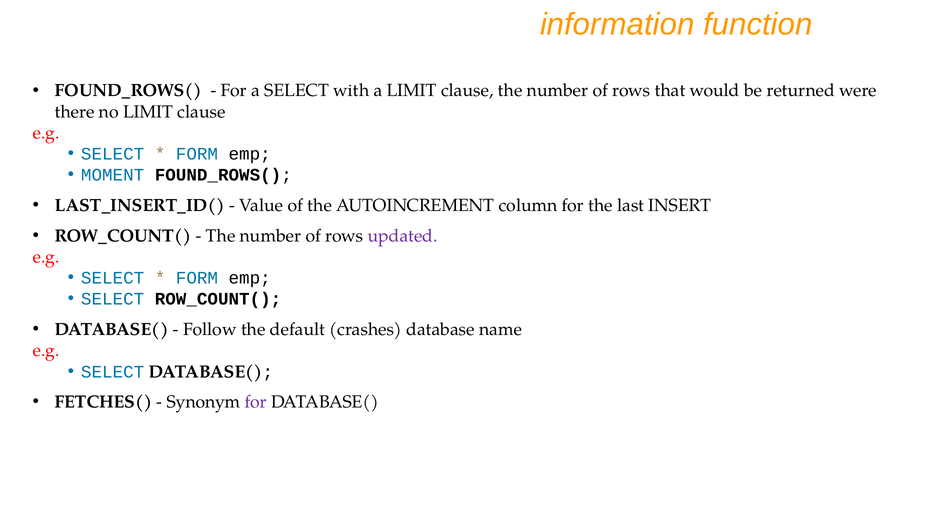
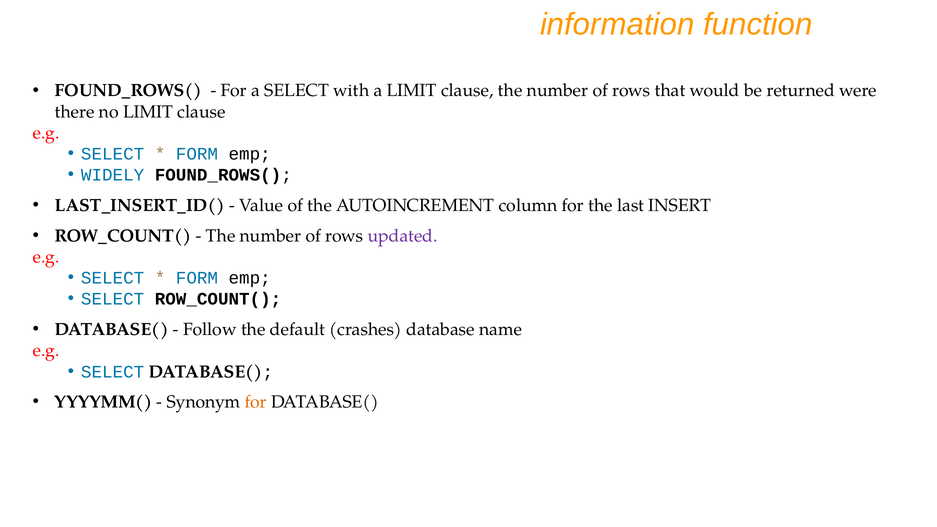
MOMENT: MOMENT -> WIDELY
FETCHES(: FETCHES( -> YYYYMM(
for at (256, 402) colour: purple -> orange
